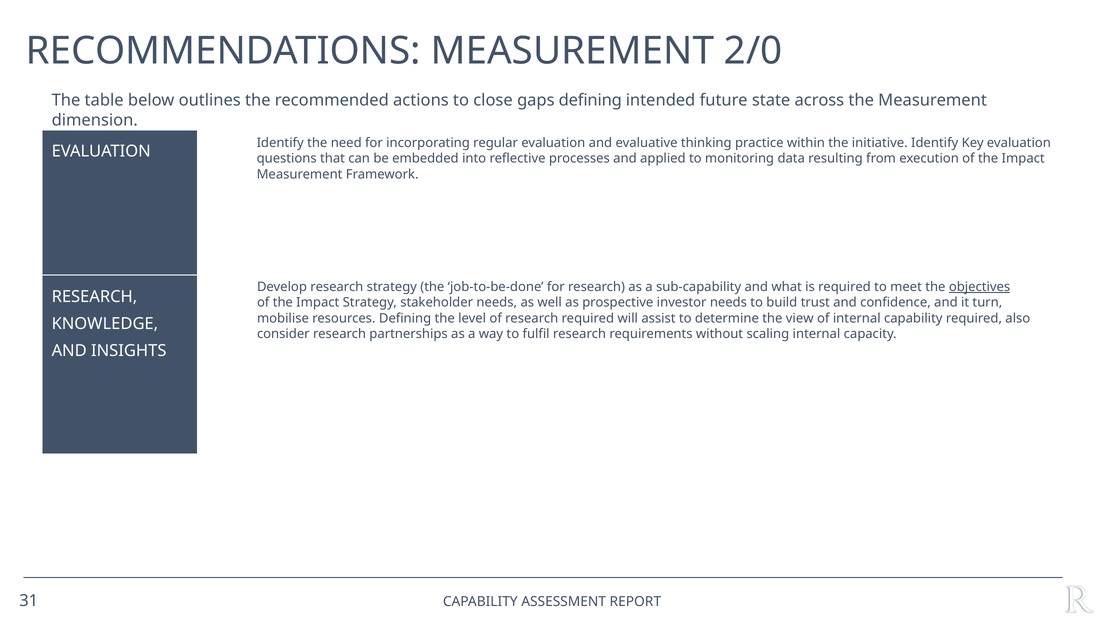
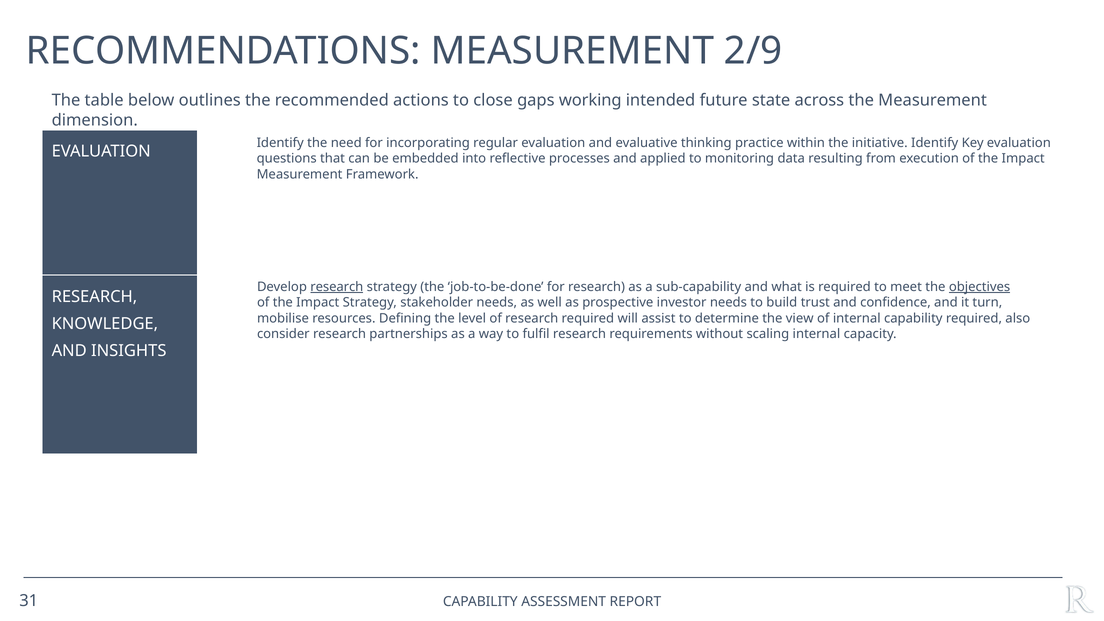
2/0: 2/0 -> 2/9
gaps defining: defining -> working
research at (337, 287) underline: none -> present
